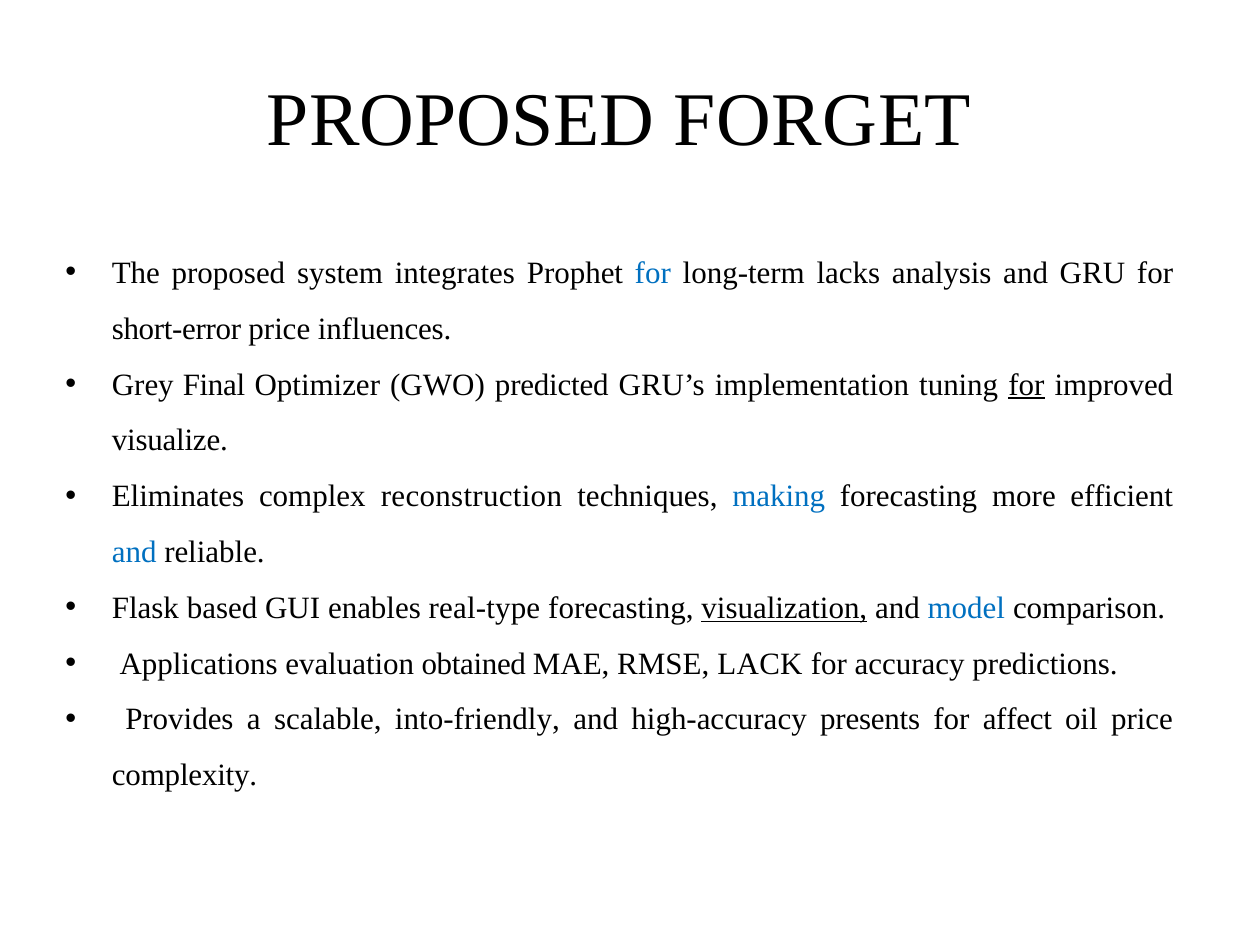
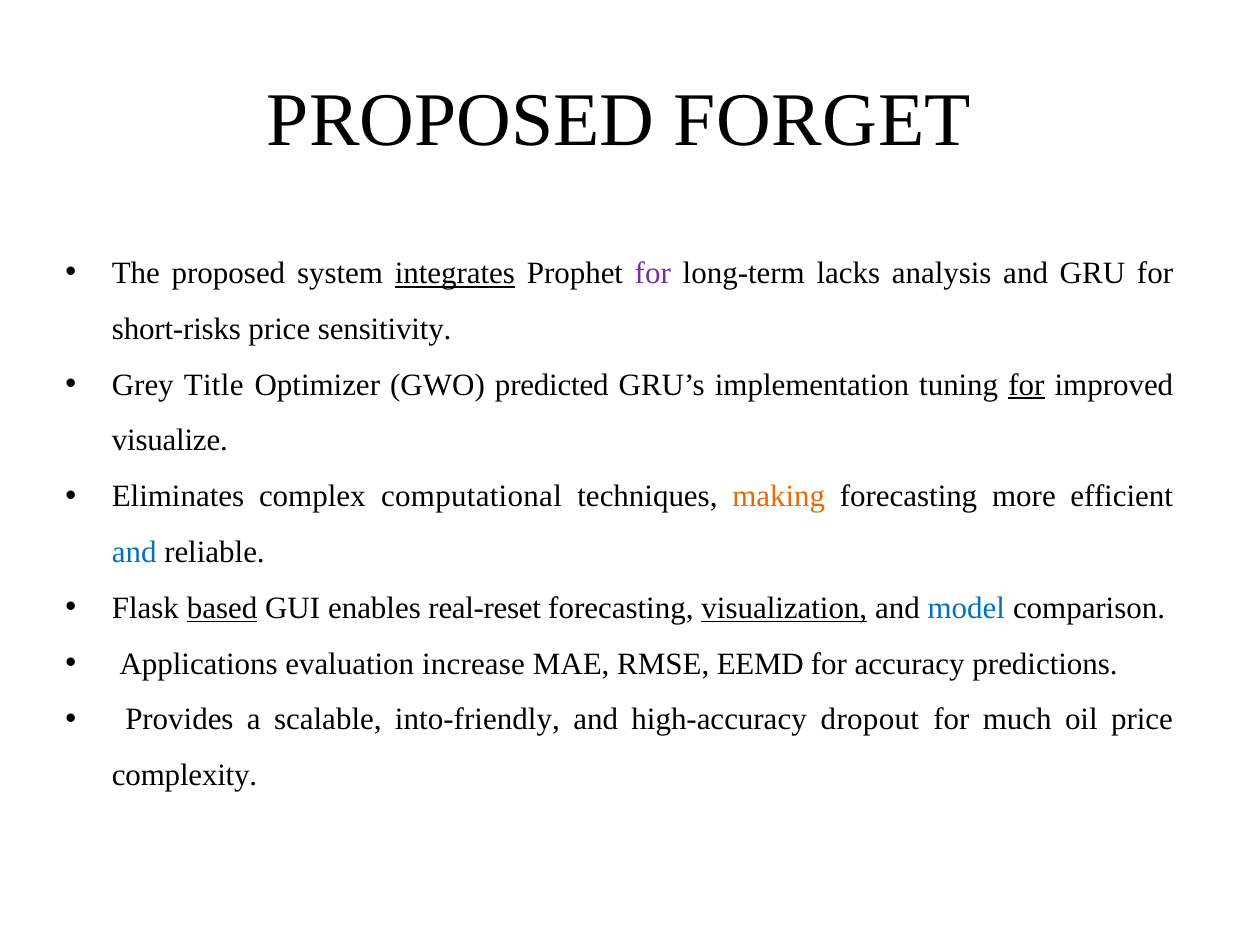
integrates underline: none -> present
for at (653, 273) colour: blue -> purple
short-error: short-error -> short-risks
influences: influences -> sensitivity
Final: Final -> Title
reconstruction: reconstruction -> computational
making colour: blue -> orange
based underline: none -> present
real-type: real-type -> real-reset
obtained: obtained -> increase
LACK: LACK -> EEMD
presents: presents -> dropout
affect: affect -> much
